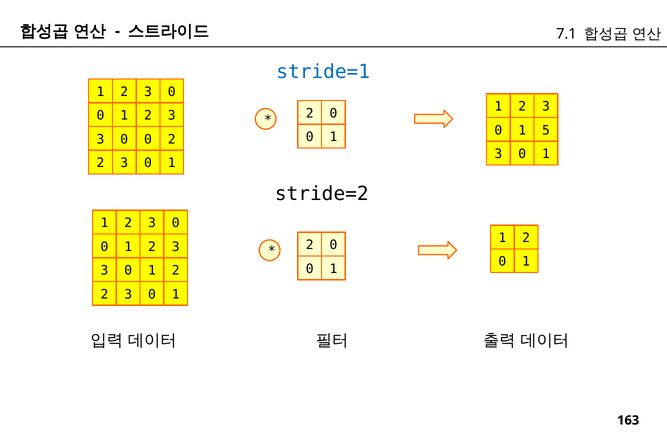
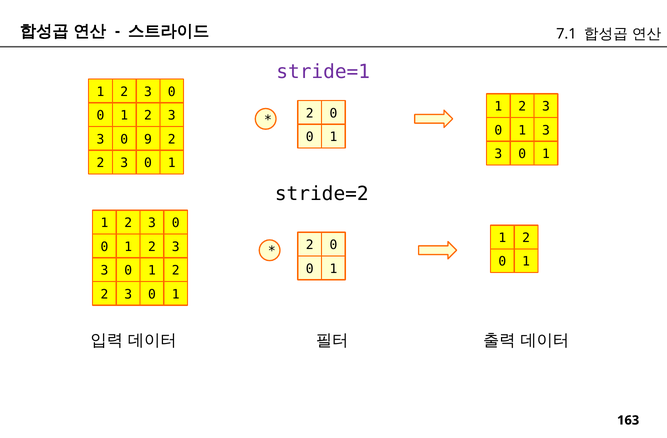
stride=1 colour: blue -> purple
1 5: 5 -> 3
0 at (148, 139): 0 -> 9
